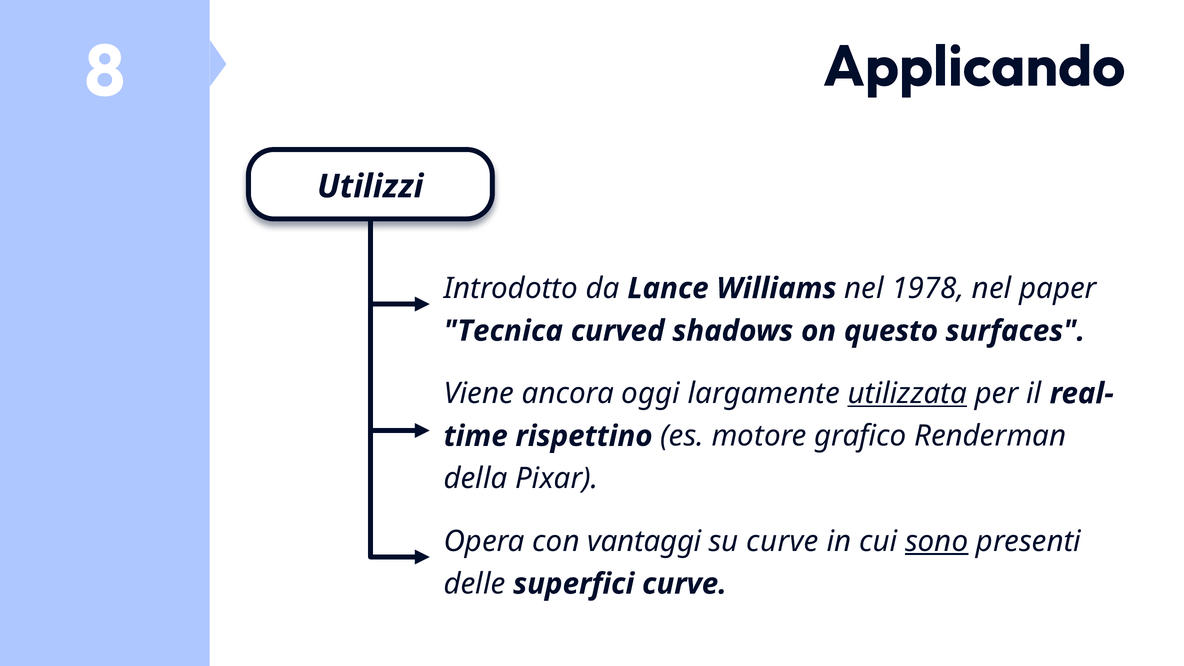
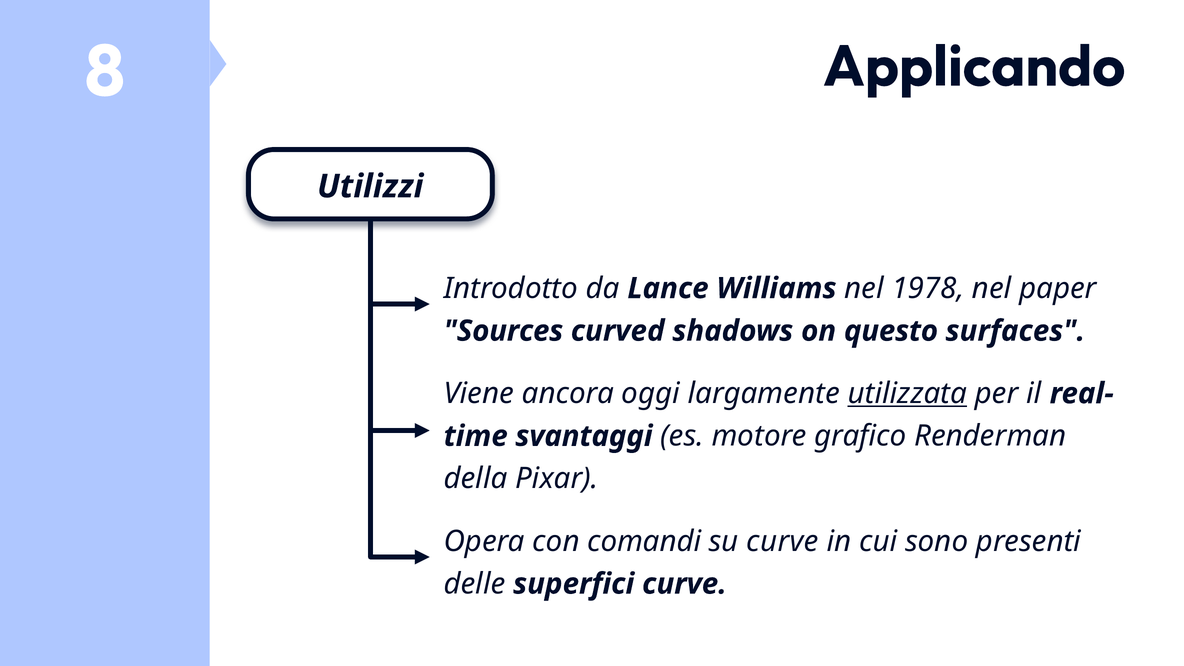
Tecnica: Tecnica -> Sources
rispettino: rispettino -> svantaggi
vantaggi: vantaggi -> comandi
sono underline: present -> none
